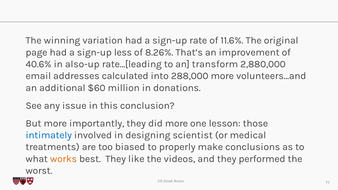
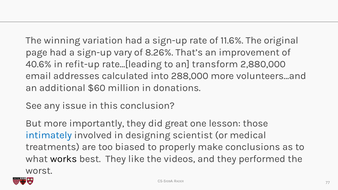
less: less -> vary
also-up: also-up -> refit-up
did more: more -> great
works colour: orange -> black
